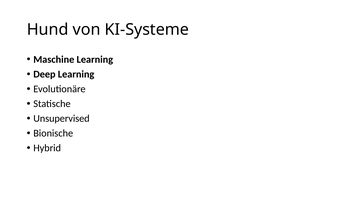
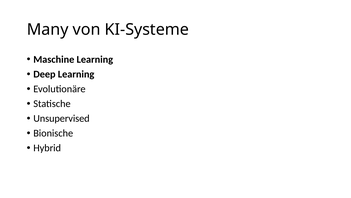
Hund: Hund -> Many
